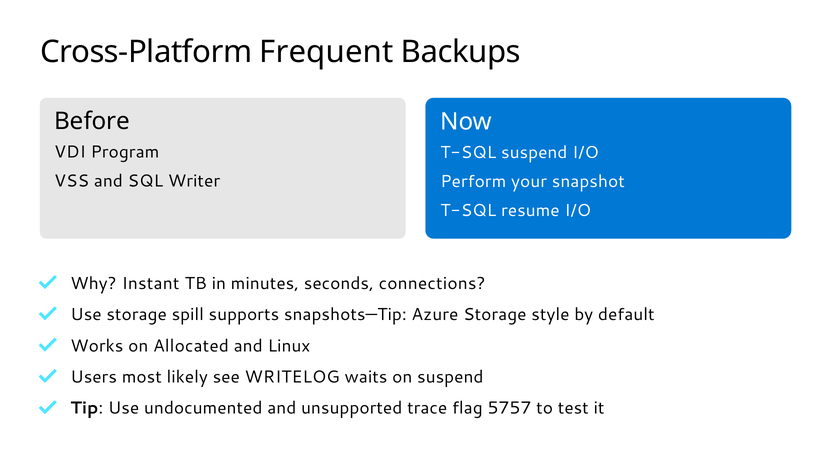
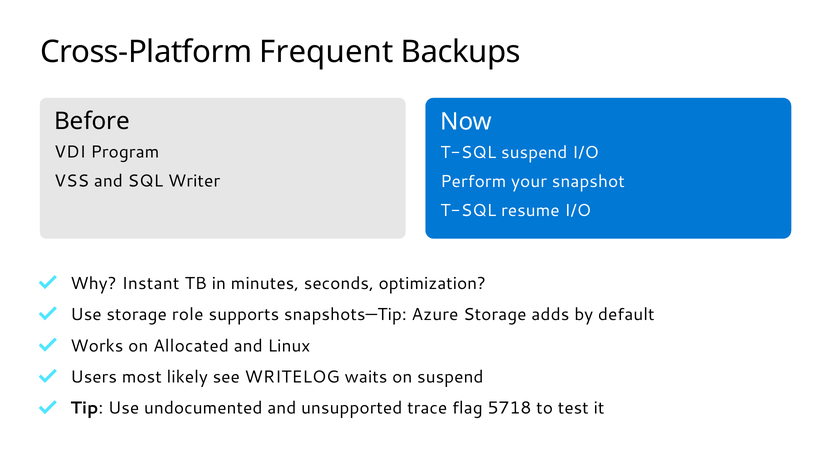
connections: connections -> optimization
spill: spill -> role
style: style -> adds
5757: 5757 -> 5718
